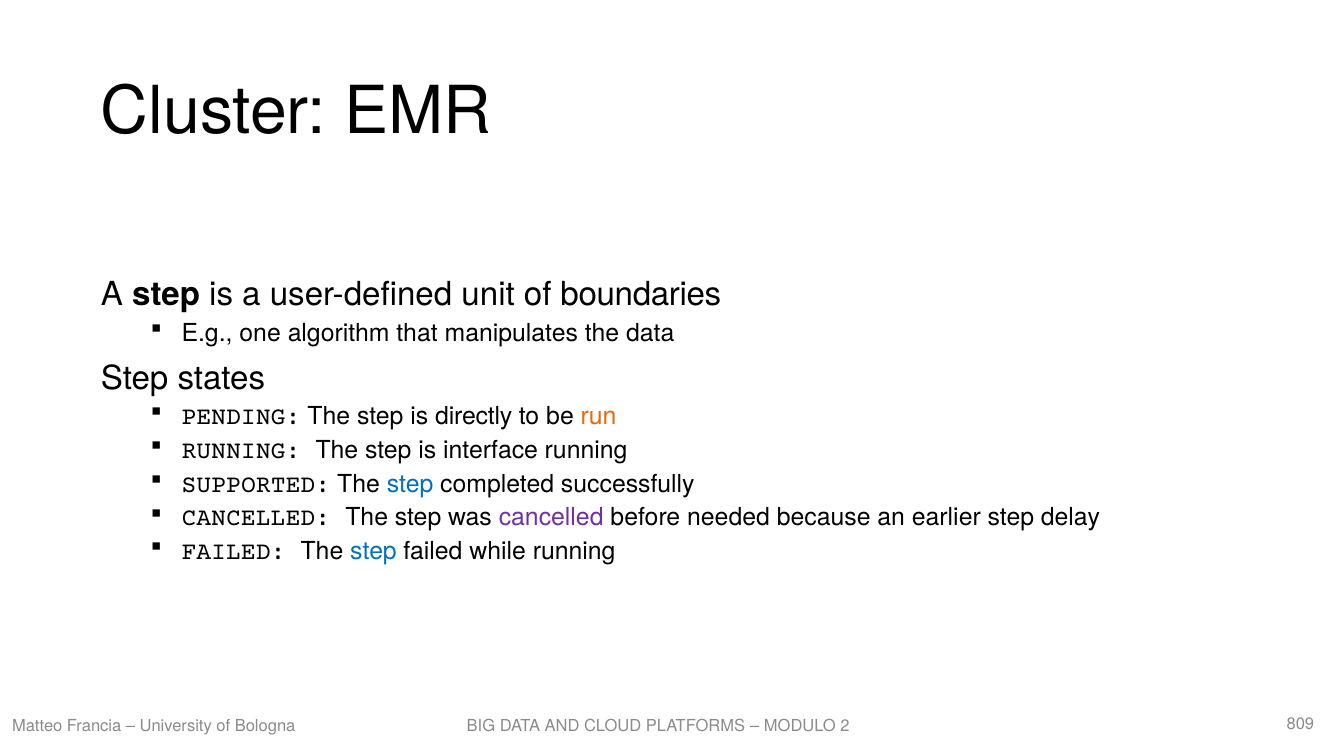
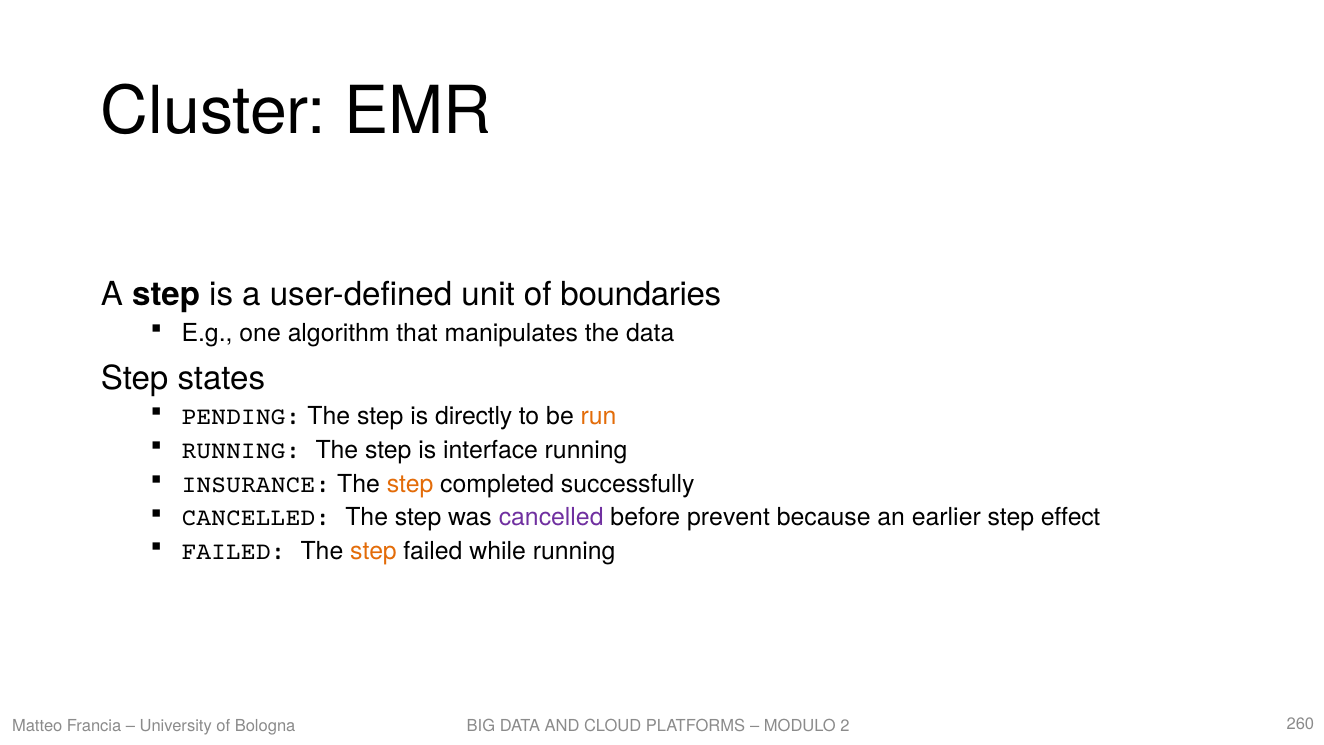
SUPPORTED: SUPPORTED -> INSURANCE
step at (410, 484) colour: blue -> orange
needed: needed -> prevent
delay: delay -> effect
step at (373, 551) colour: blue -> orange
809: 809 -> 260
